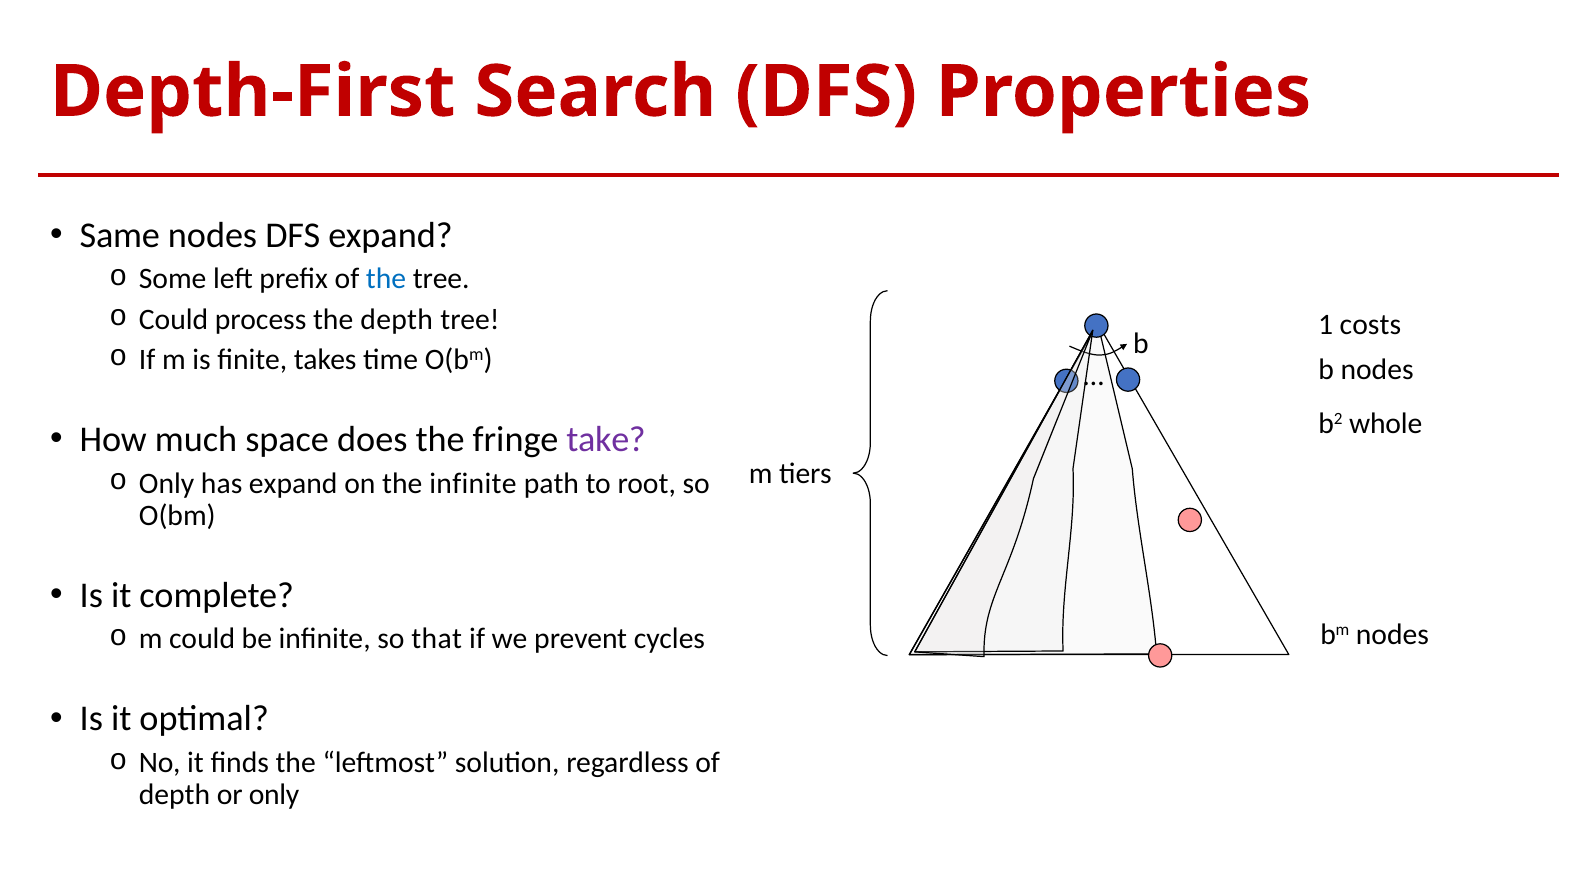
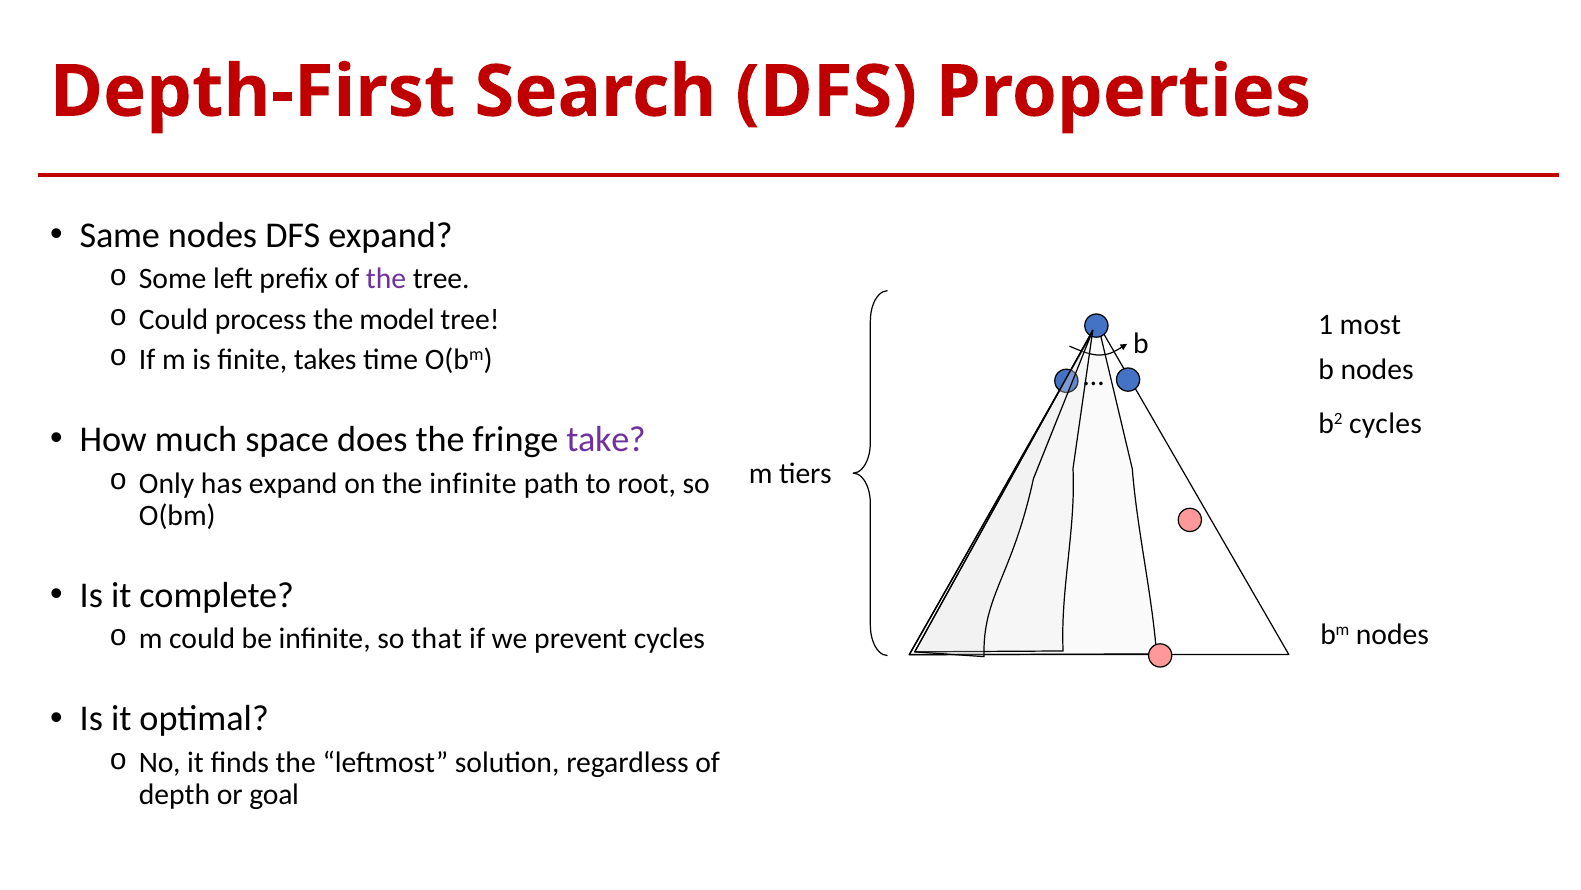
the at (386, 279) colour: blue -> purple
the depth: depth -> model
costs: costs -> most
b2 whole: whole -> cycles
or only: only -> goal
